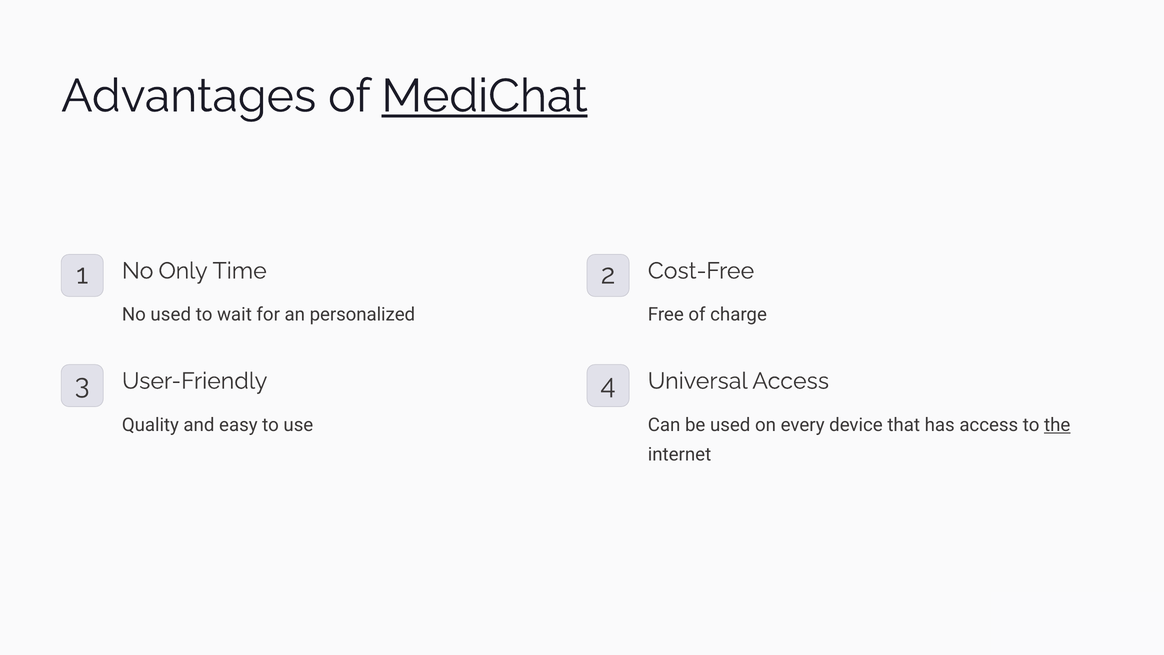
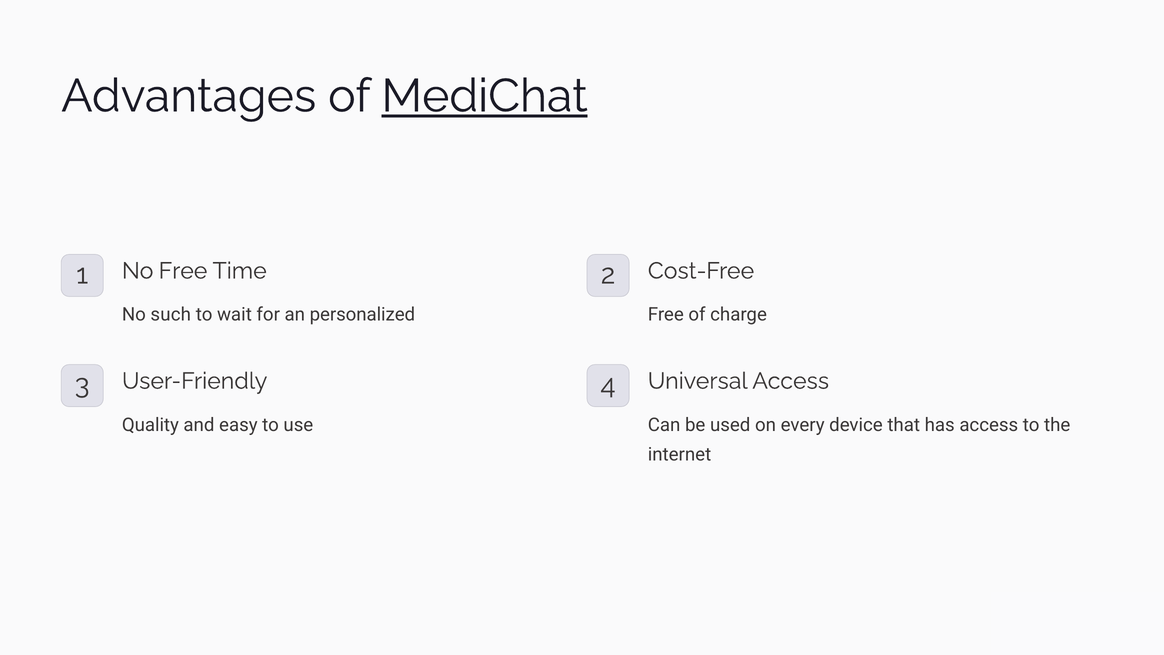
No Only: Only -> Free
No used: used -> such
the underline: present -> none
